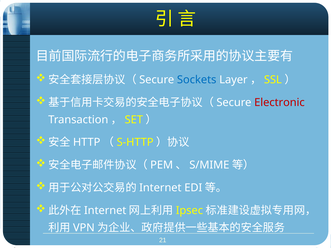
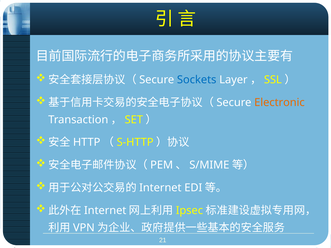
Electronic colour: red -> orange
